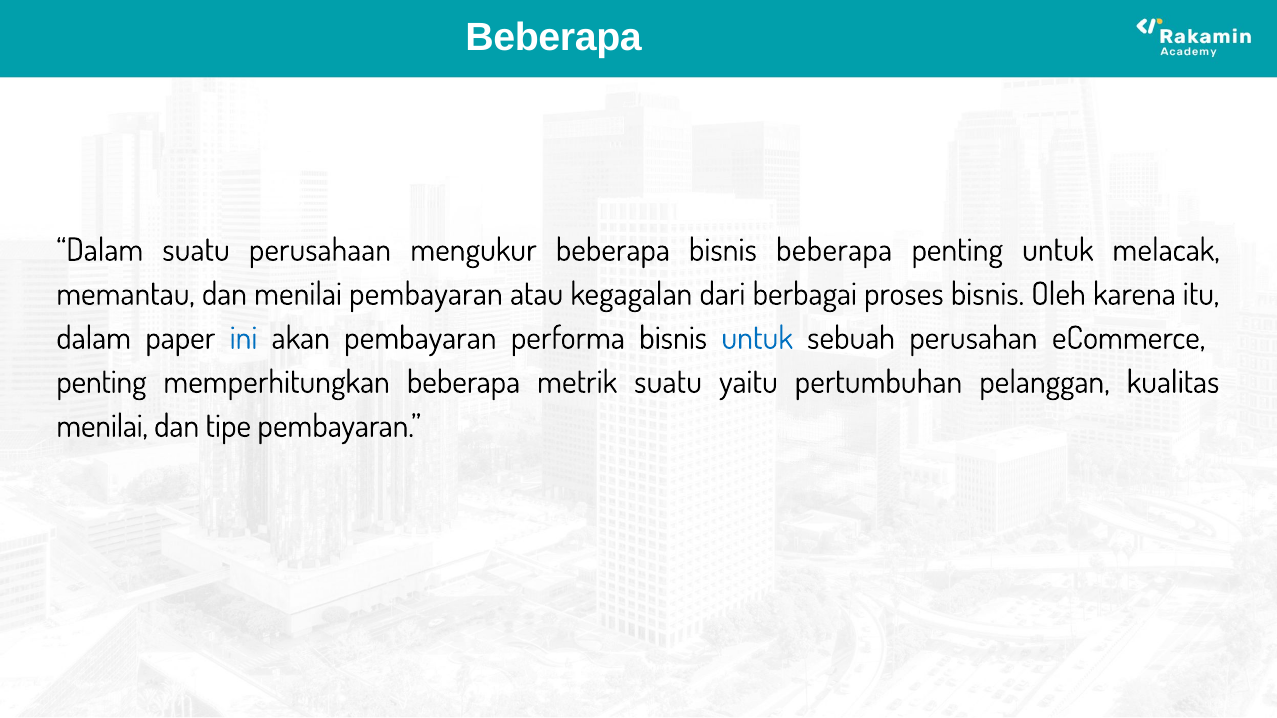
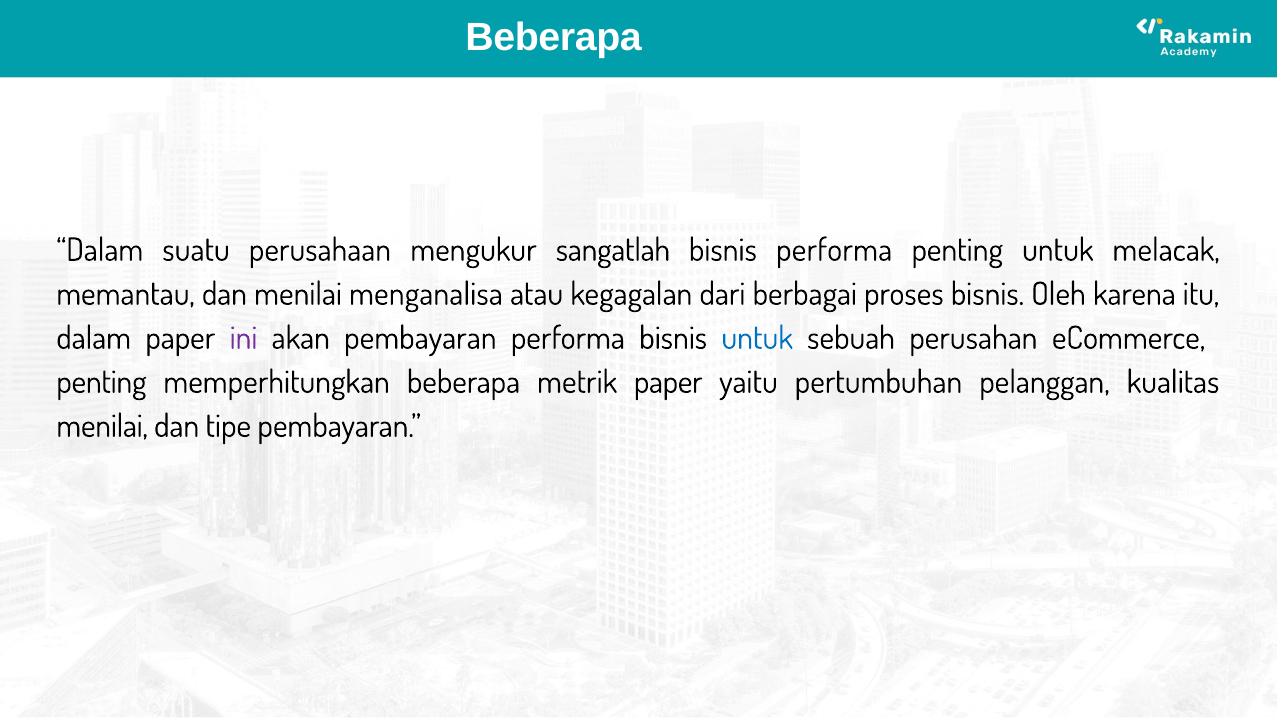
mengukur beberapa: beberapa -> sangatlah
bisnis beberapa: beberapa -> performa
menilai pembayaran: pembayaran -> menganalisa
ini colour: blue -> purple
metrik suatu: suatu -> paper
